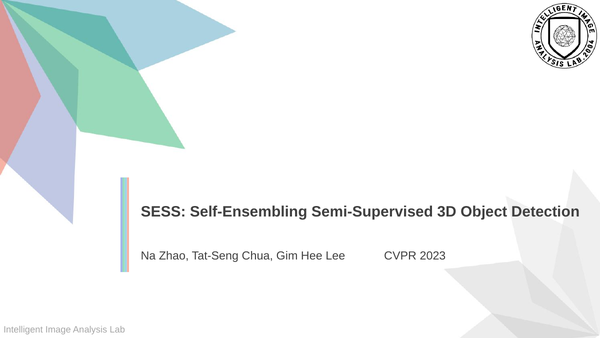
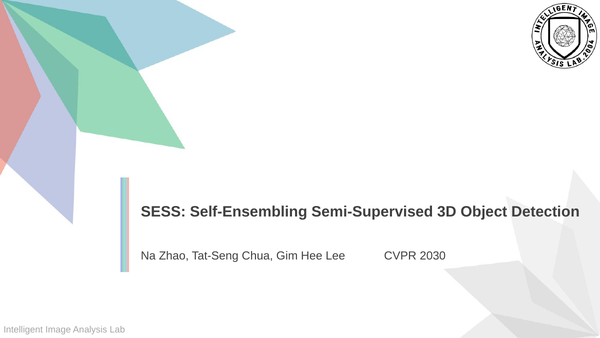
2023: 2023 -> 2030
